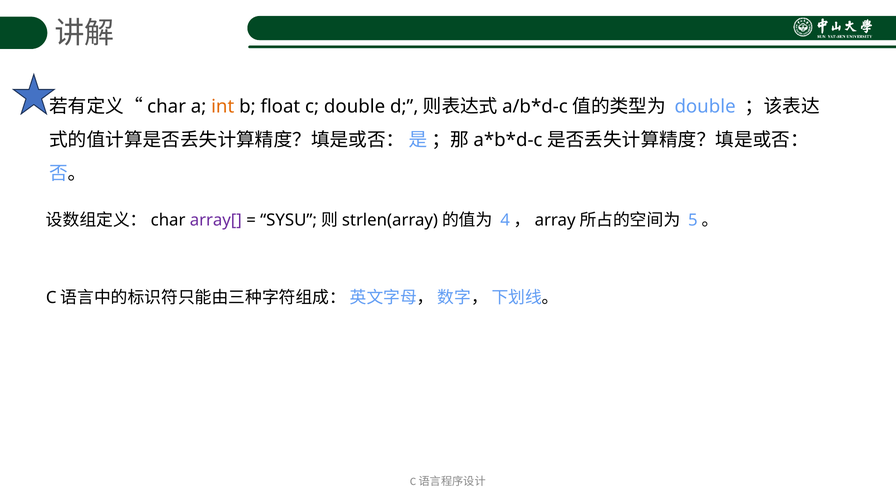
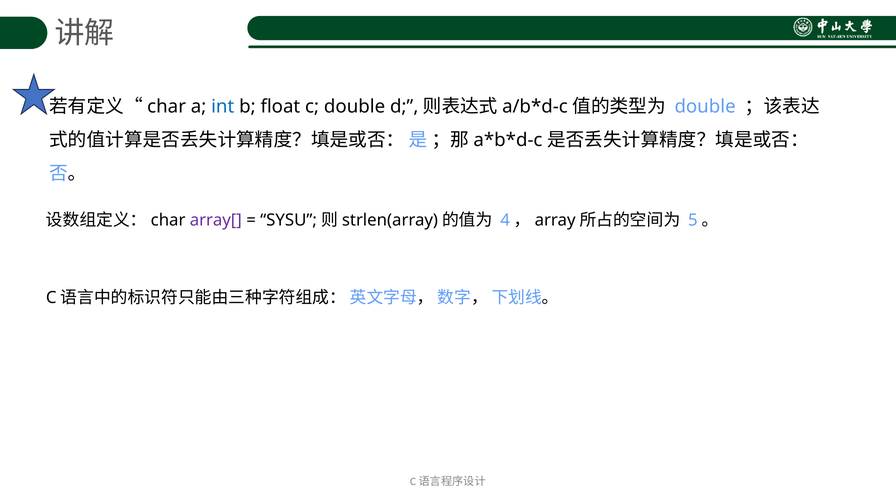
int colour: orange -> blue
